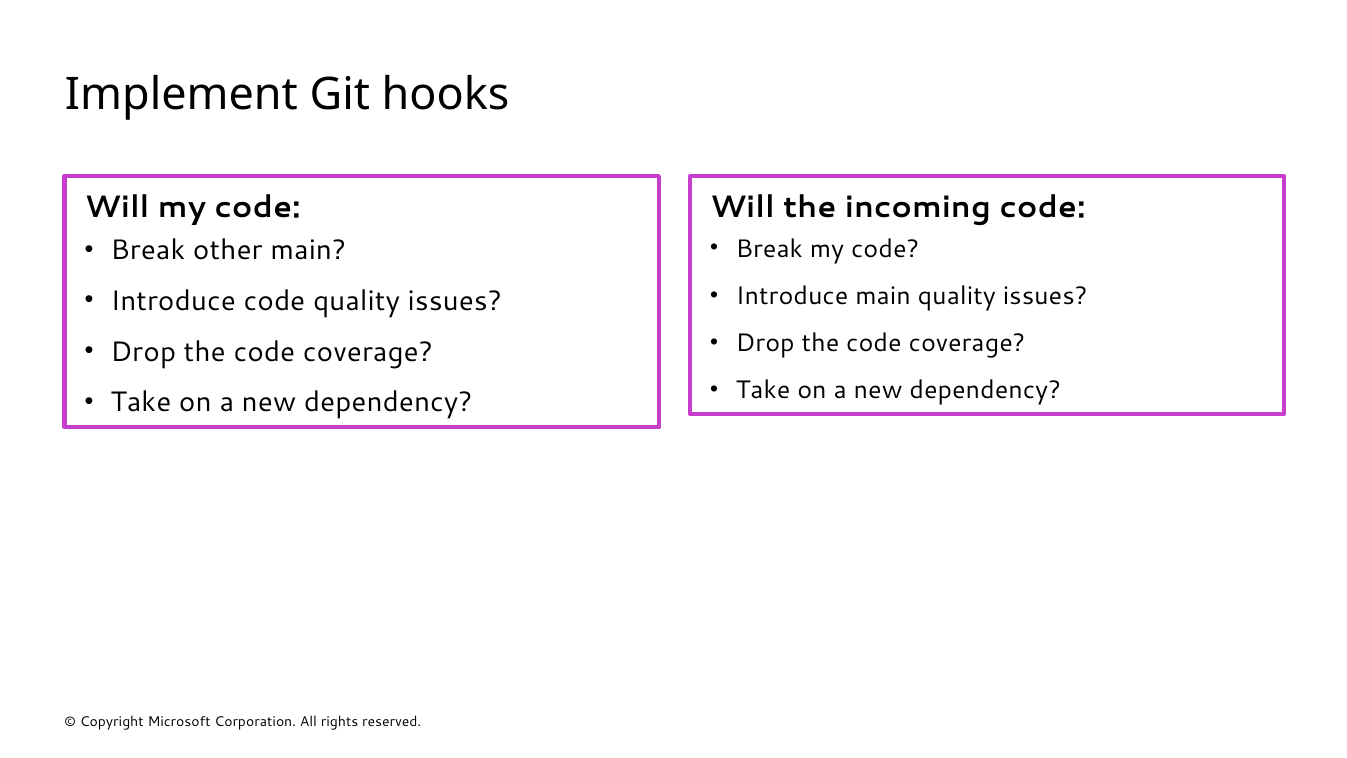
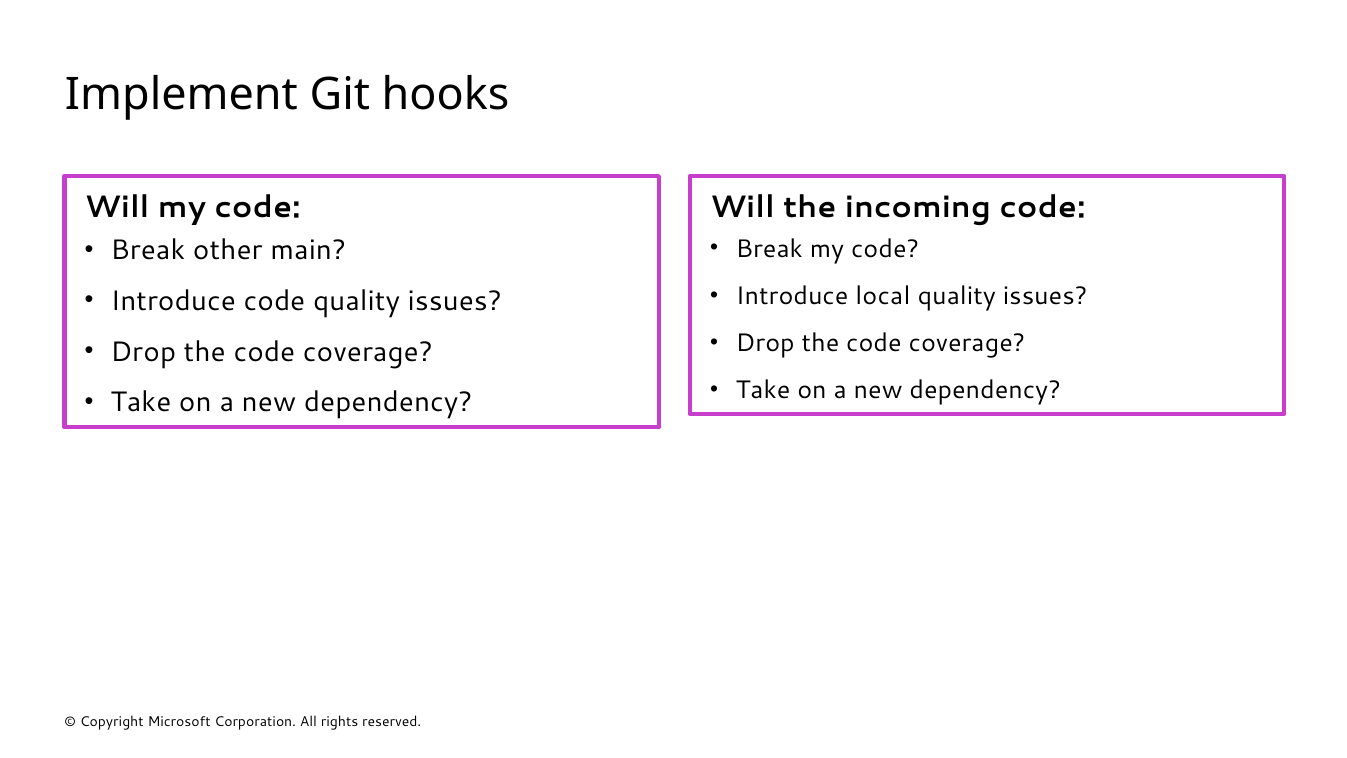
Introduce main: main -> local
